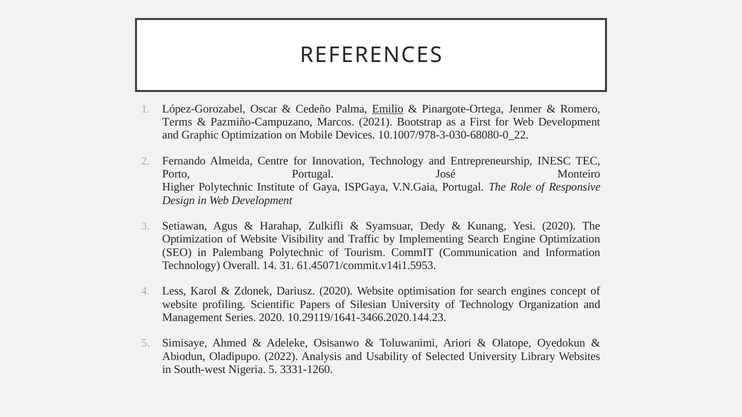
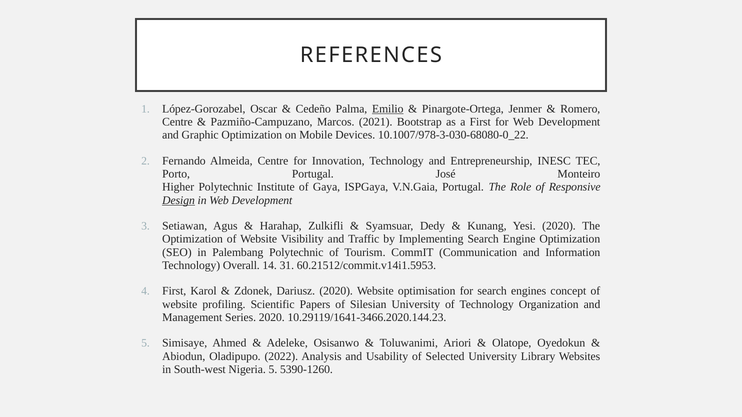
Terms at (177, 122): Terms -> Centre
Design underline: none -> present
61.45071/commit.v14i1.5953: 61.45071/commit.v14i1.5953 -> 60.21512/commit.v14i1.5953
Less at (174, 291): Less -> First
3331-1260: 3331-1260 -> 5390-1260
